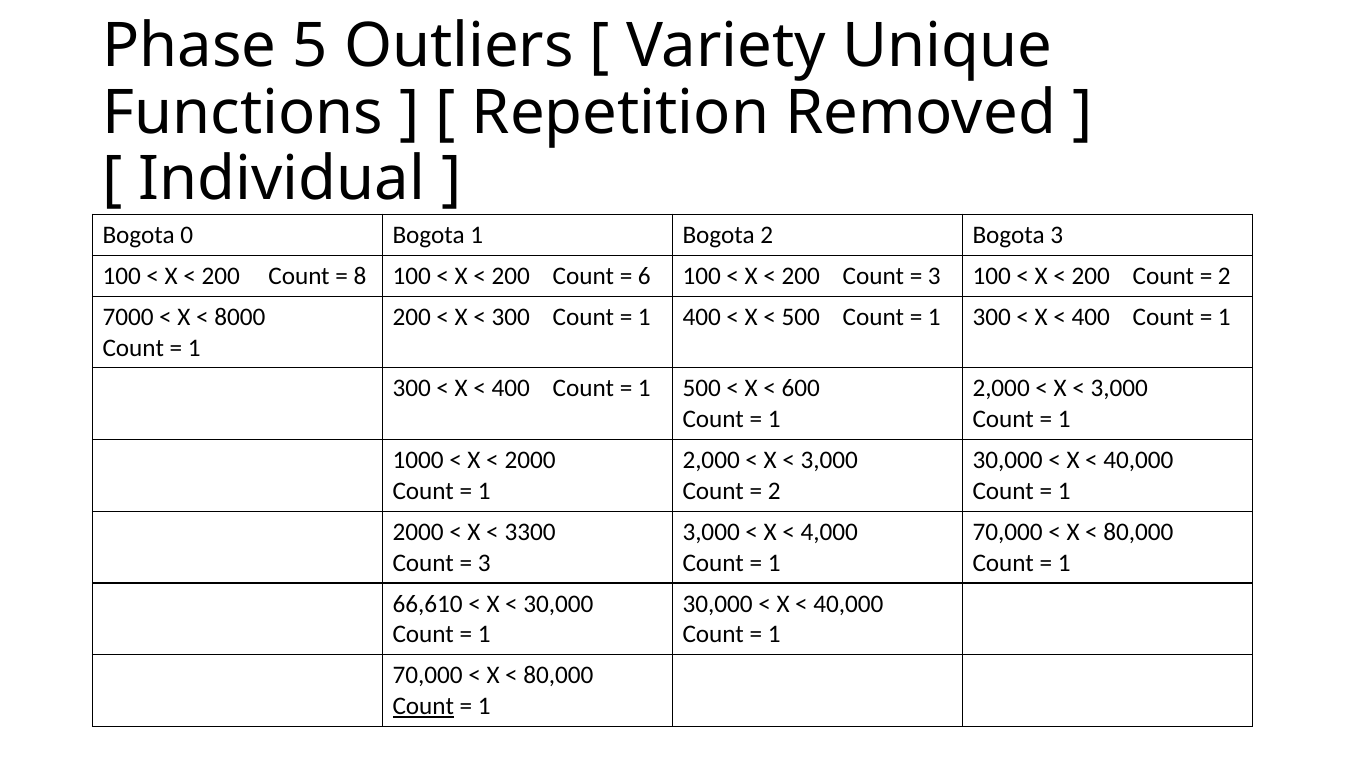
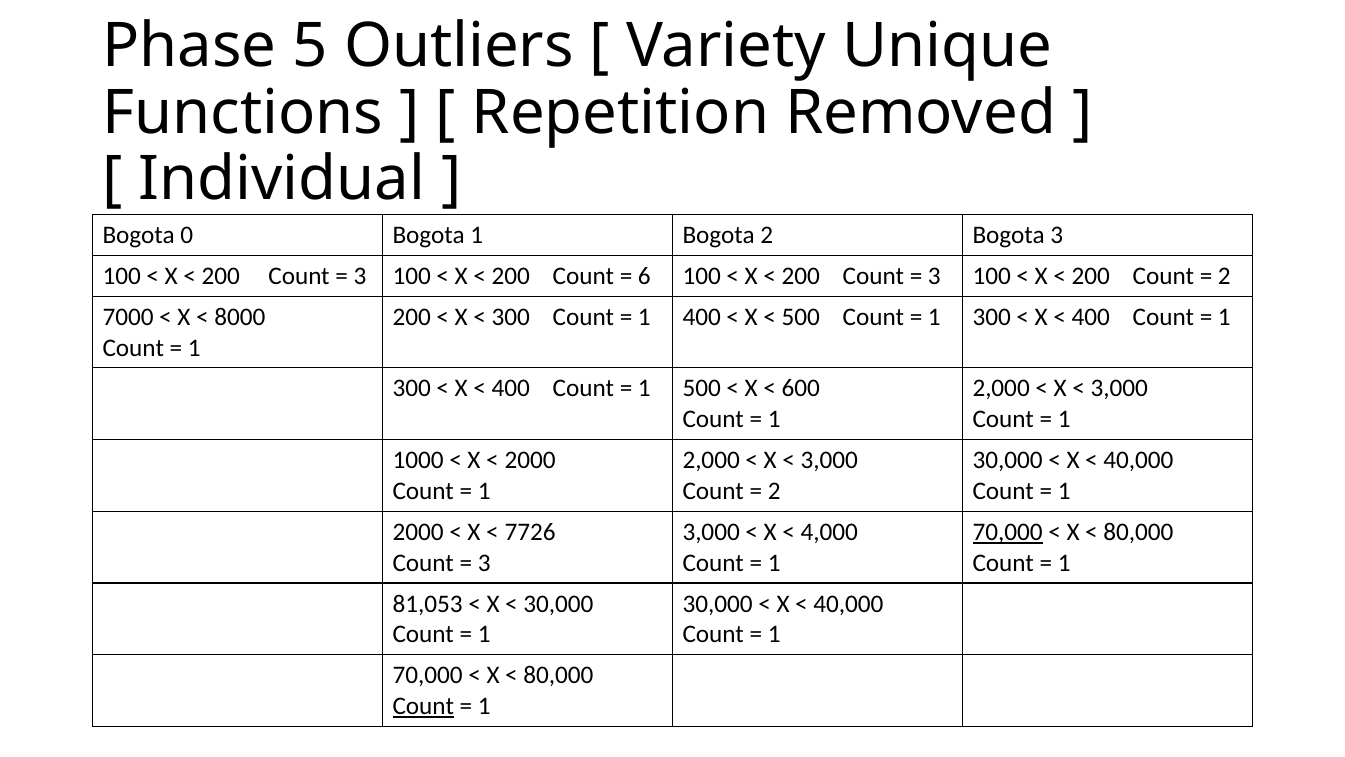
8 at (360, 276): 8 -> 3
3300: 3300 -> 7726
70,000 at (1008, 532) underline: none -> present
66,610: 66,610 -> 81,053
